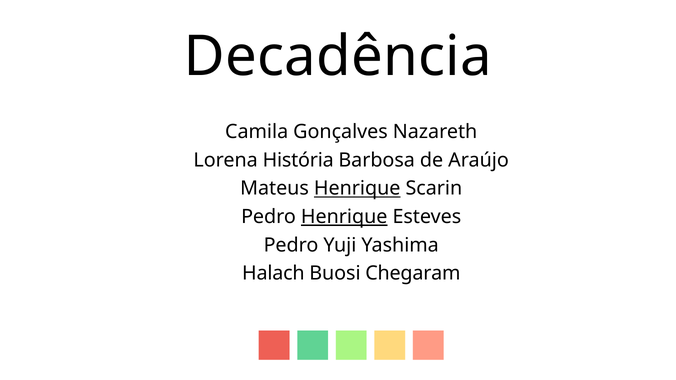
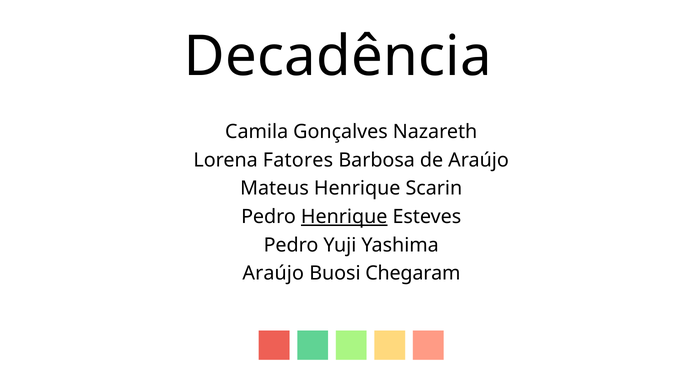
História: História -> Fatores
Henrique at (357, 189) underline: present -> none
Halach at (273, 274): Halach -> Araújo
